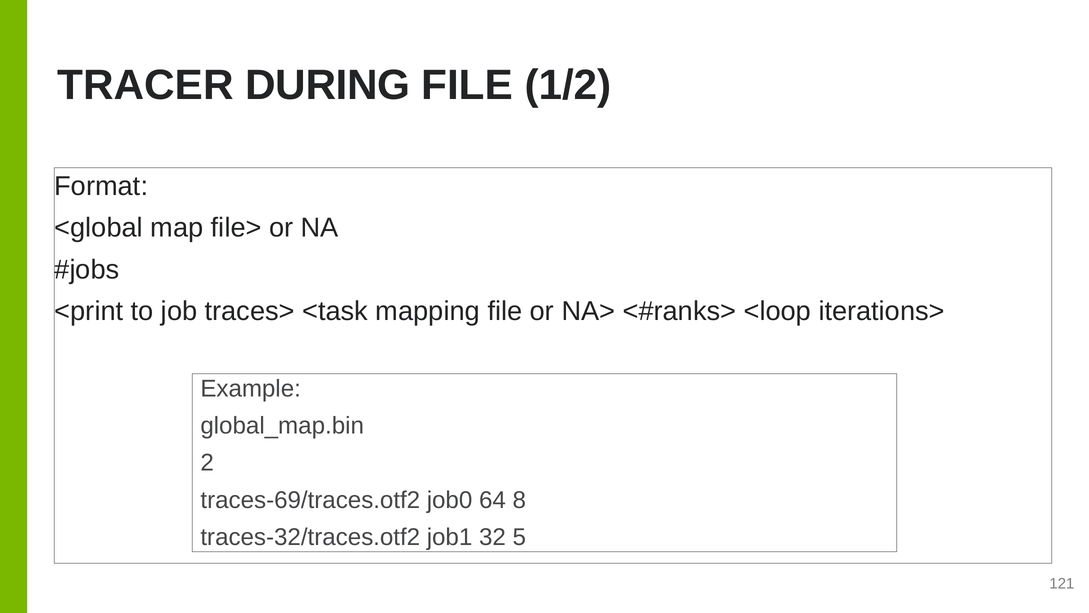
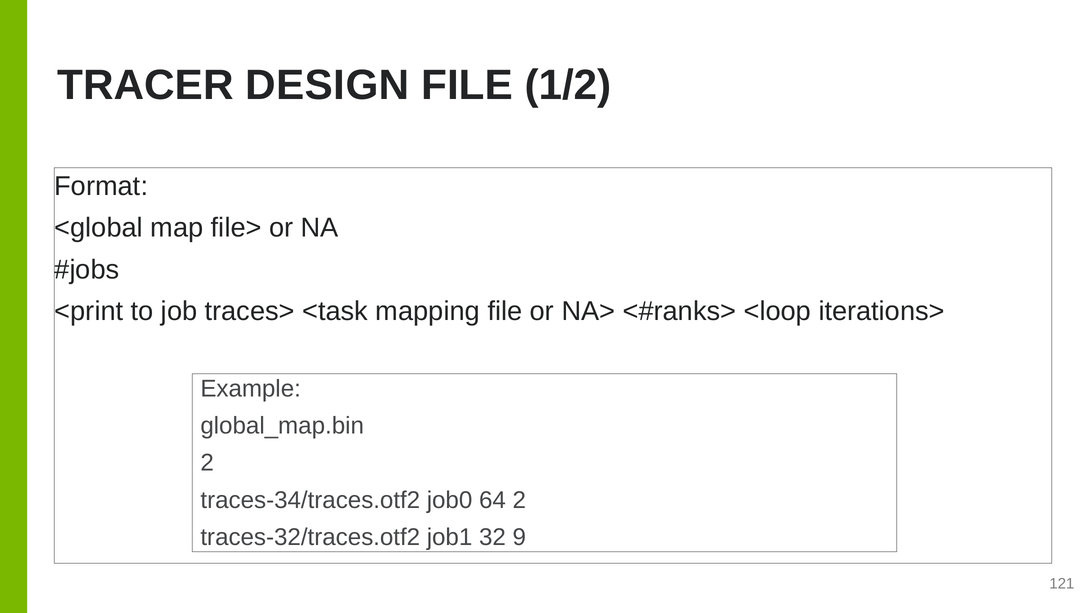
DURING: DURING -> DESIGN
traces-69/traces.otf2: traces-69/traces.otf2 -> traces-34/traces.otf2
64 8: 8 -> 2
5: 5 -> 9
